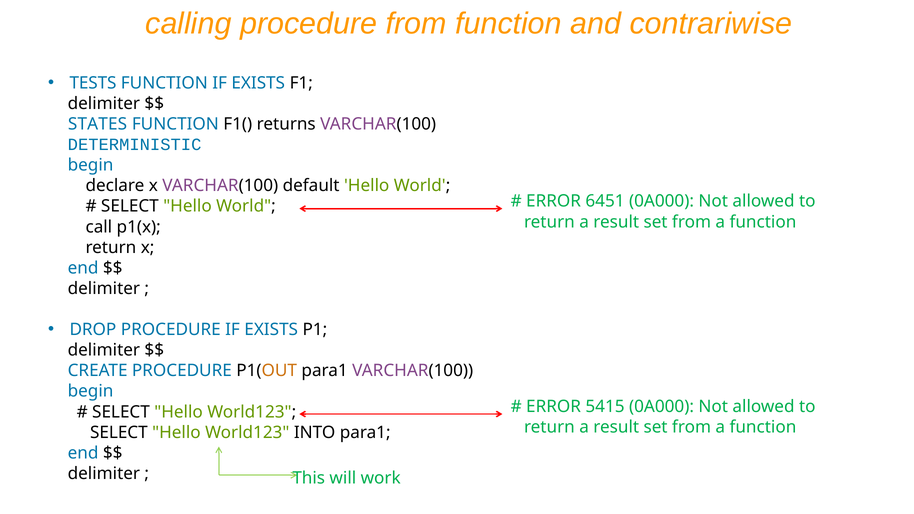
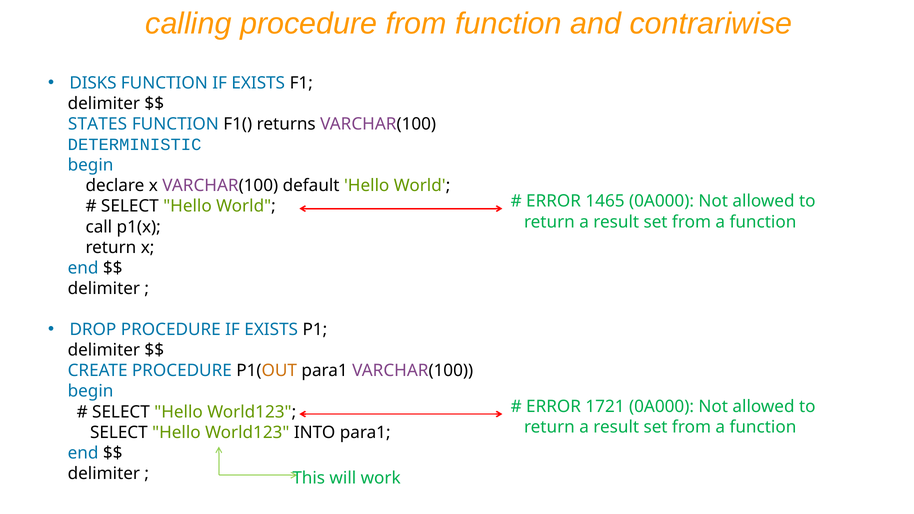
TESTS: TESTS -> DISKS
6451: 6451 -> 1465
5415: 5415 -> 1721
